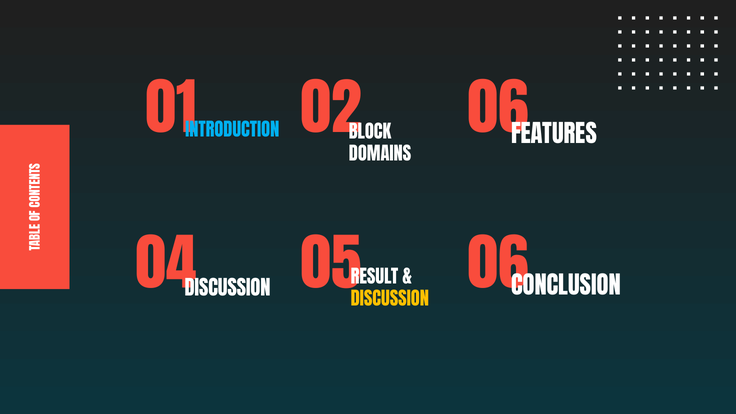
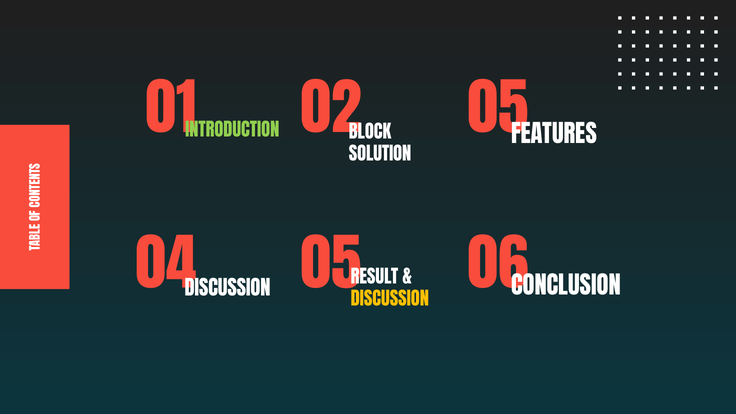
02 06: 06 -> 05
INTRODUCTION colour: light blue -> light green
DOMAINS: DOMAINS -> SOLUTION
